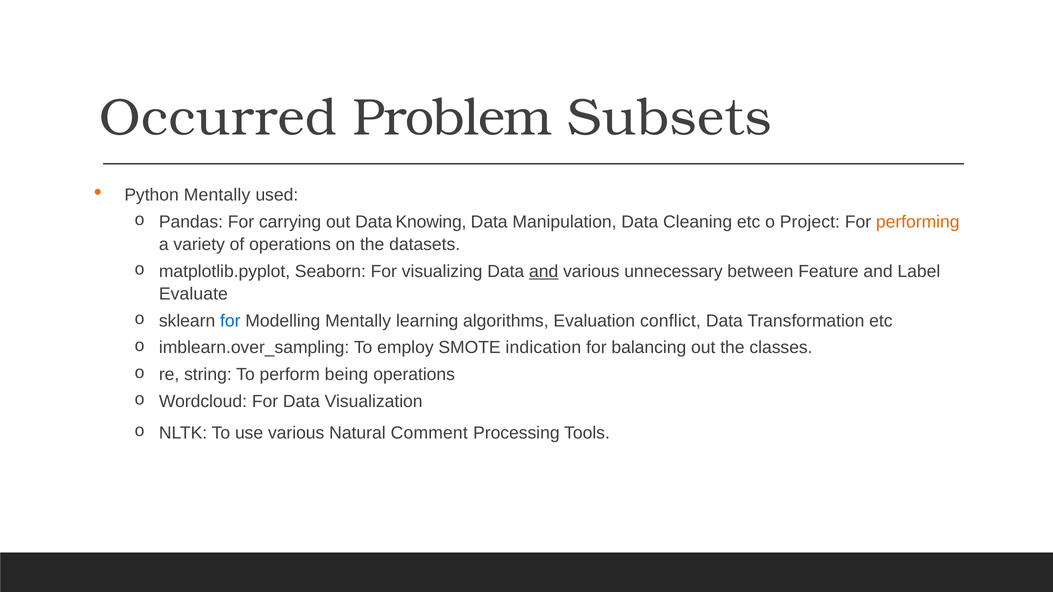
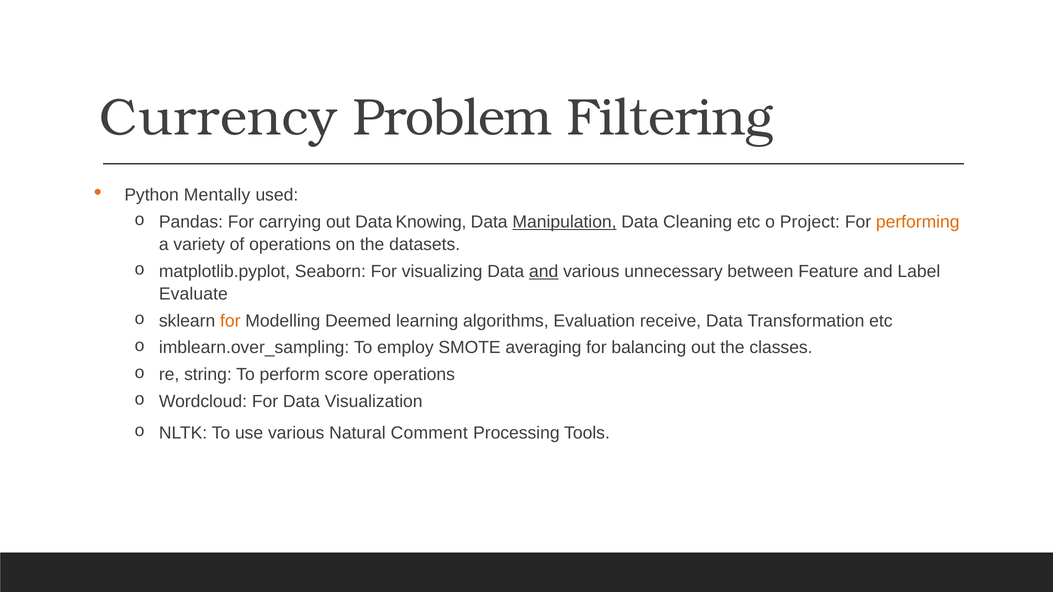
Occurred: Occurred -> Currency
Subsets: Subsets -> Filtering
Manipulation underline: none -> present
for at (230, 321) colour: blue -> orange
Modelling Mentally: Mentally -> Deemed
conflict: conflict -> receive
indication: indication -> averaging
being: being -> score
